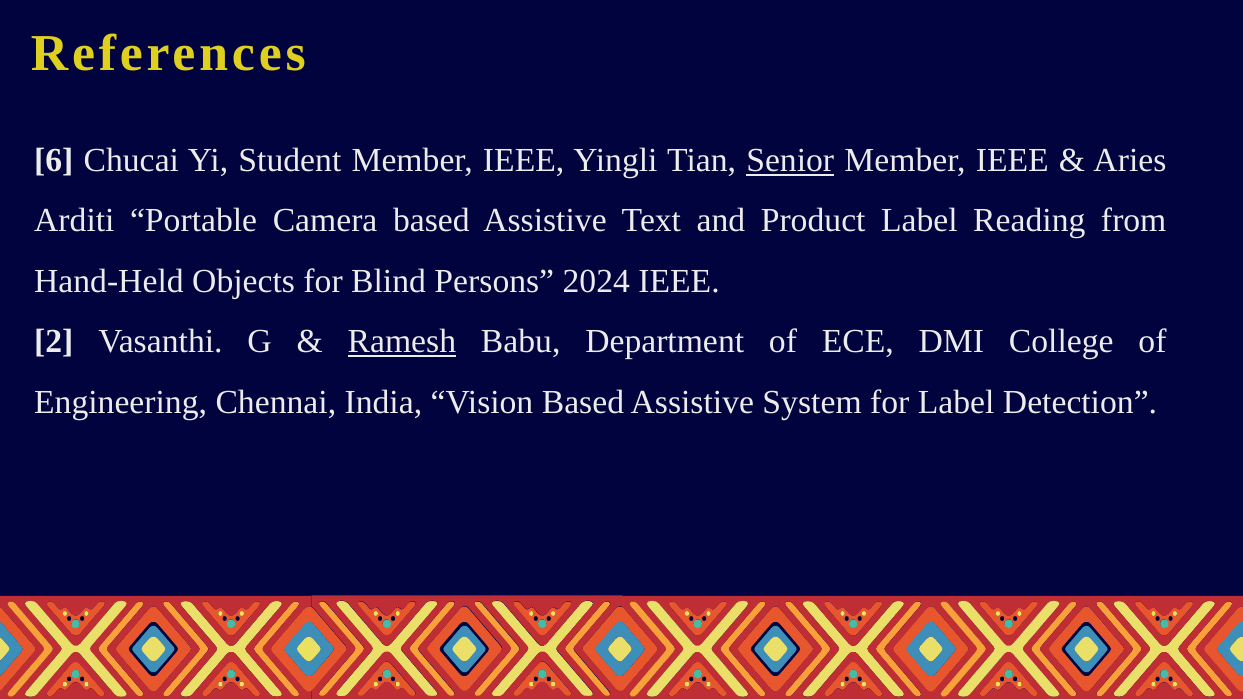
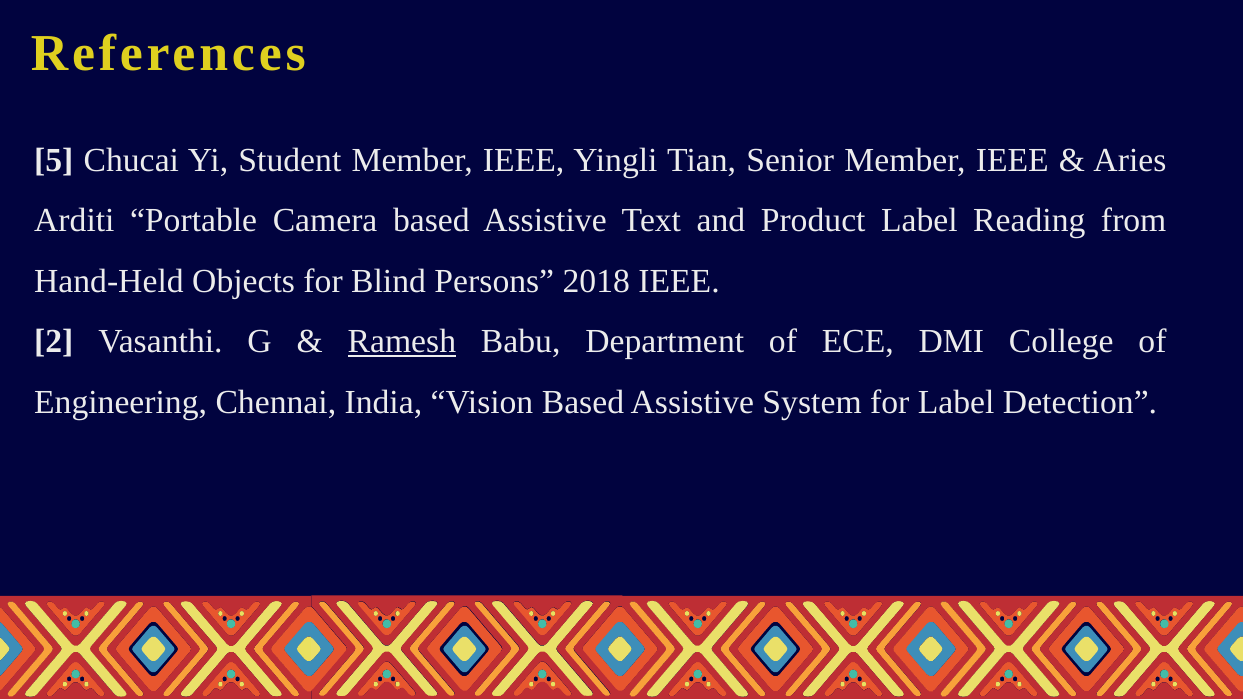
6: 6 -> 5
Senior underline: present -> none
2024: 2024 -> 2018
